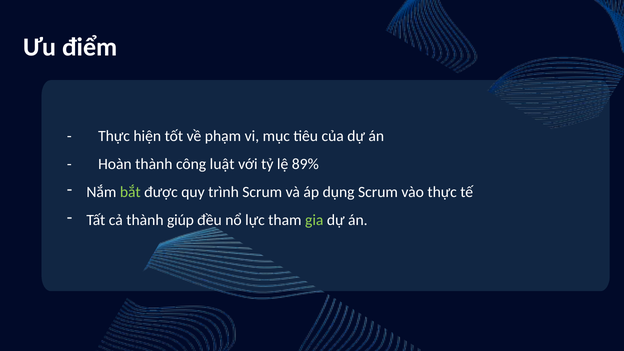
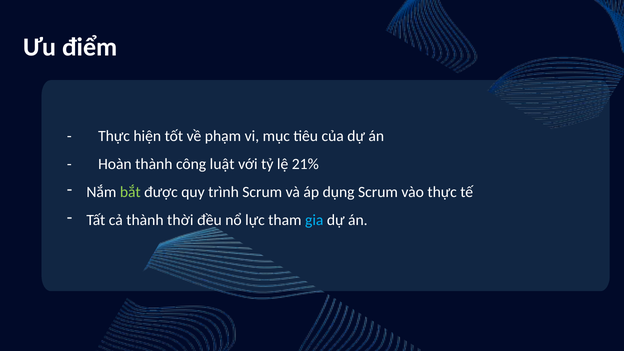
89%: 89% -> 21%
giúp: giúp -> thời
gia colour: light green -> light blue
